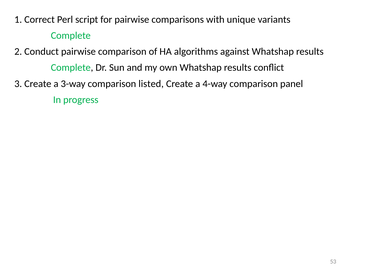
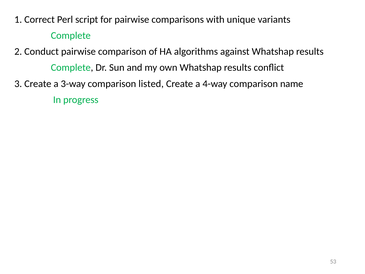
panel: panel -> name
